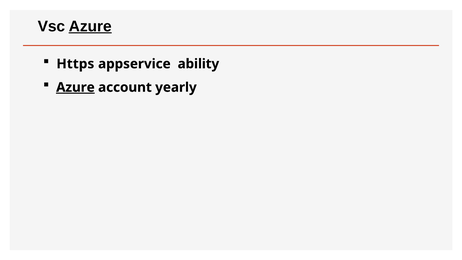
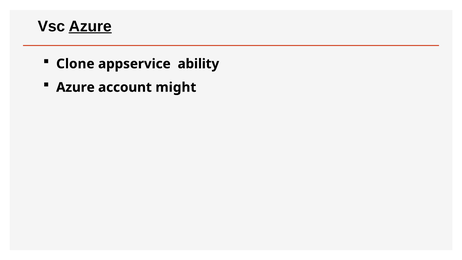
Https: Https -> Clone
Azure at (75, 87) underline: present -> none
yearly: yearly -> might
